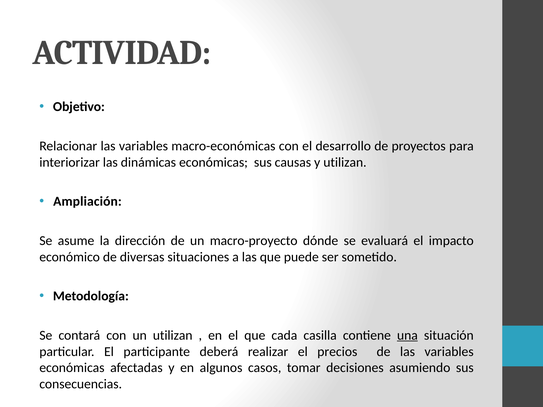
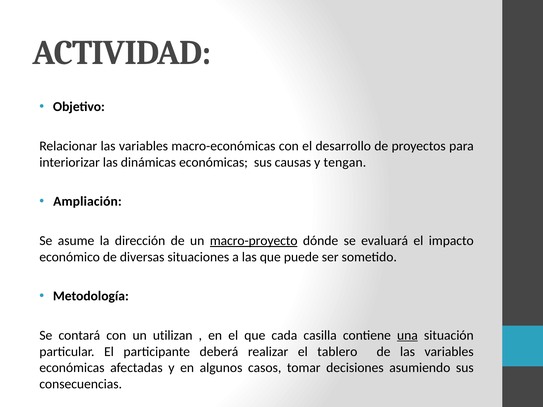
y utilizan: utilizan -> tengan
macro-proyecto underline: none -> present
precios: precios -> tablero
